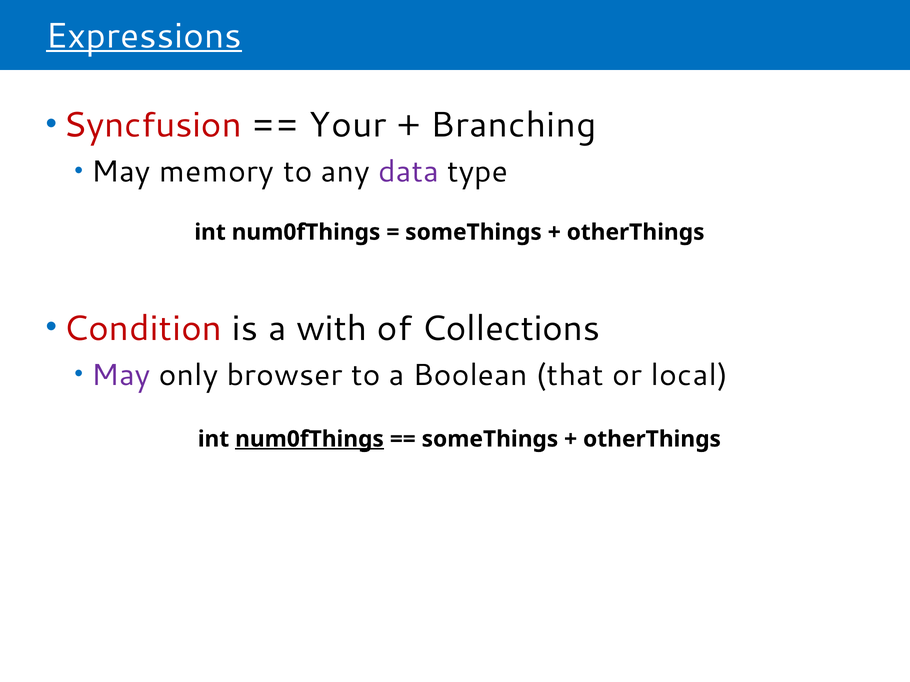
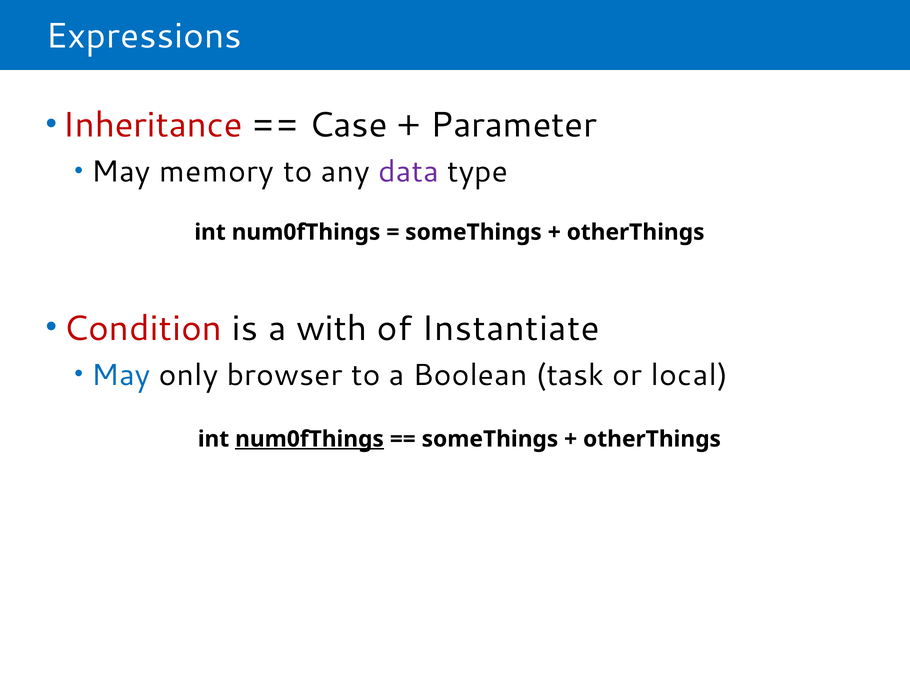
Expressions underline: present -> none
Syncfusion: Syncfusion -> Inheritance
Your: Your -> Case
Branching: Branching -> Parameter
Collections: Collections -> Instantiate
May at (121, 375) colour: purple -> blue
that: that -> task
